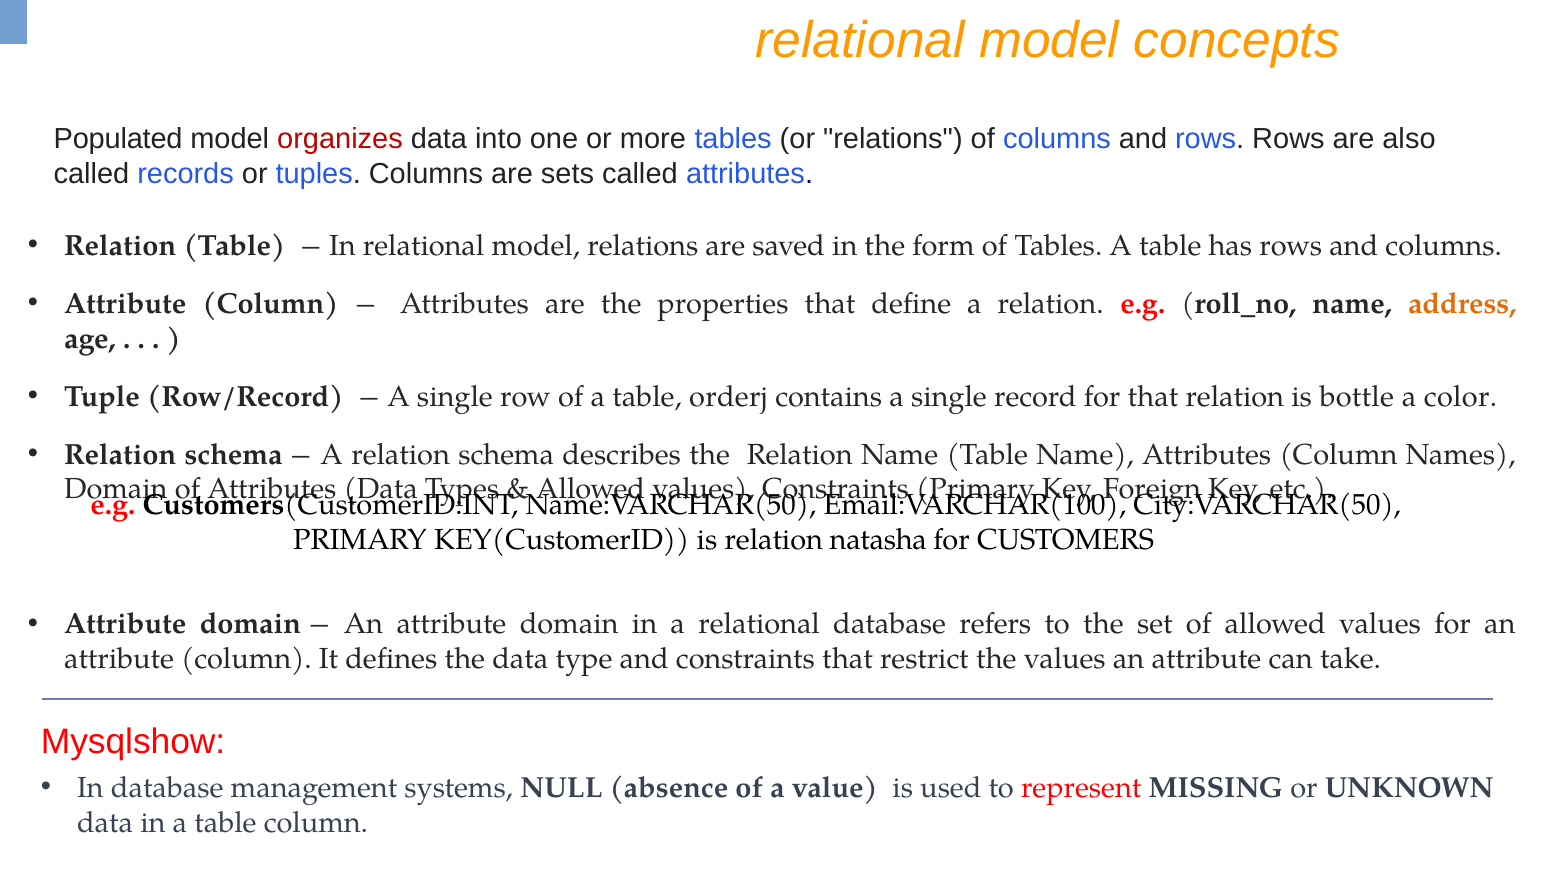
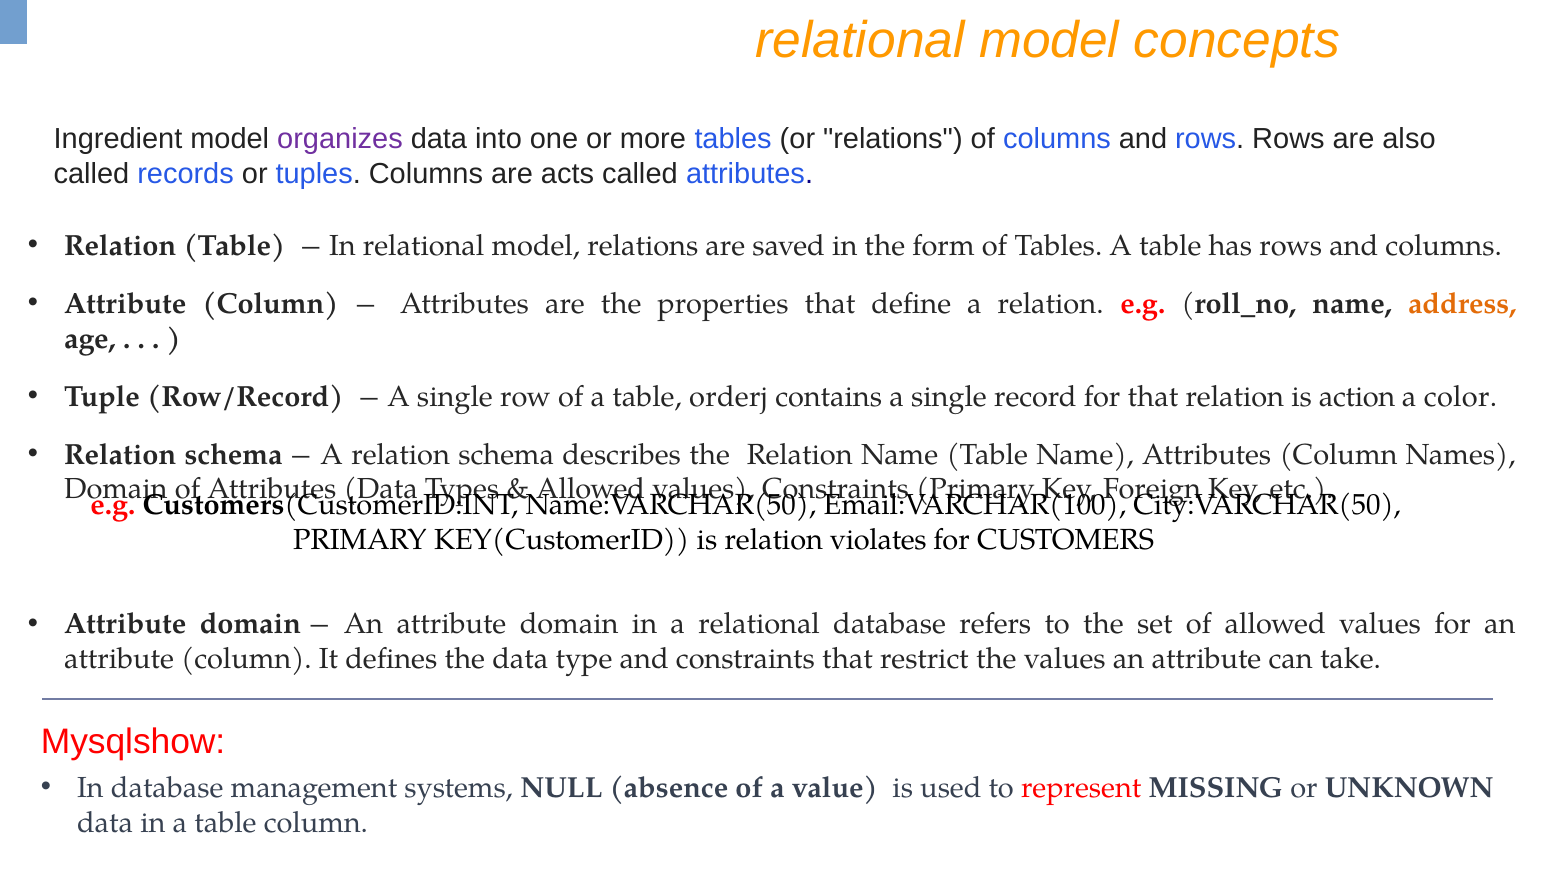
Populated: Populated -> Ingredient
organizes colour: red -> purple
sets: sets -> acts
bottle: bottle -> action
natasha: natasha -> violates
